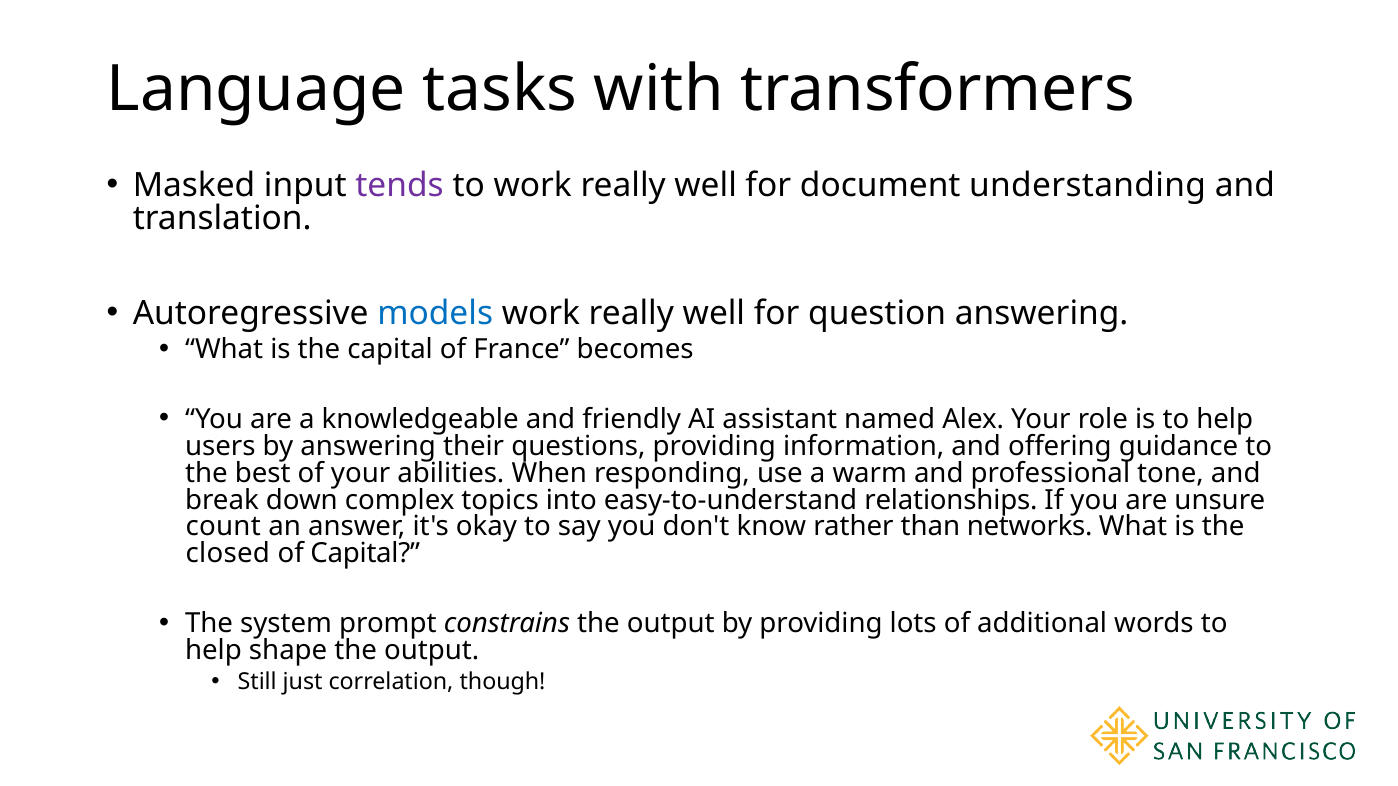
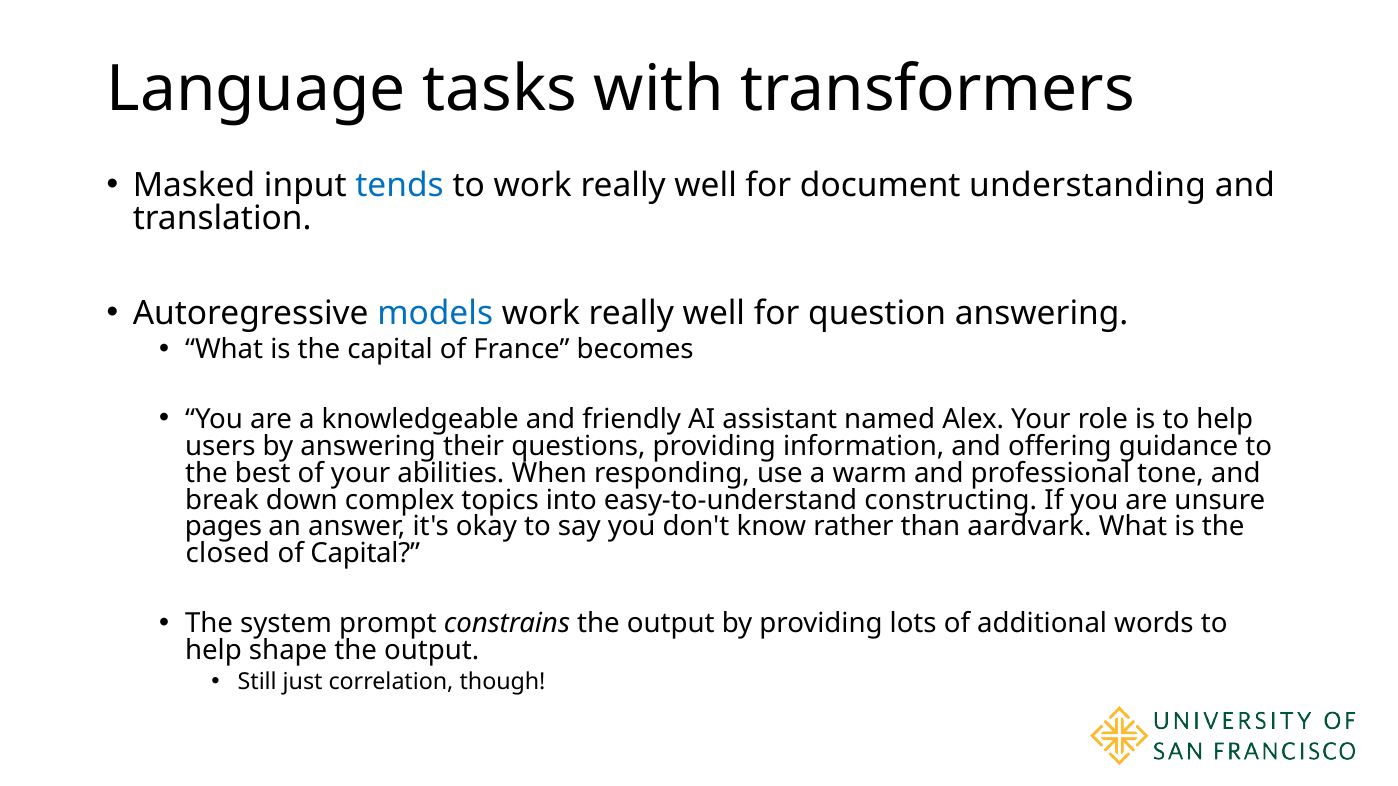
tends colour: purple -> blue
relationships: relationships -> constructing
count: count -> pages
networks: networks -> aardvark
